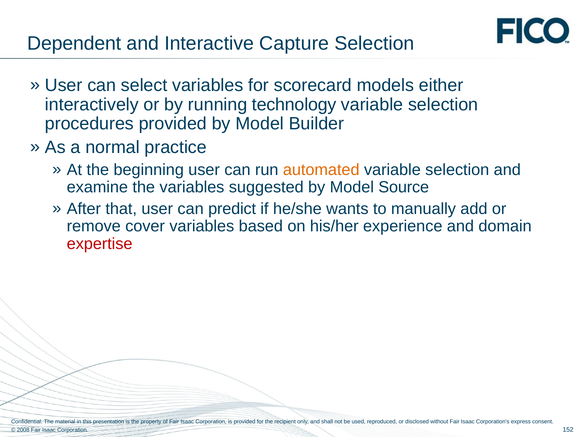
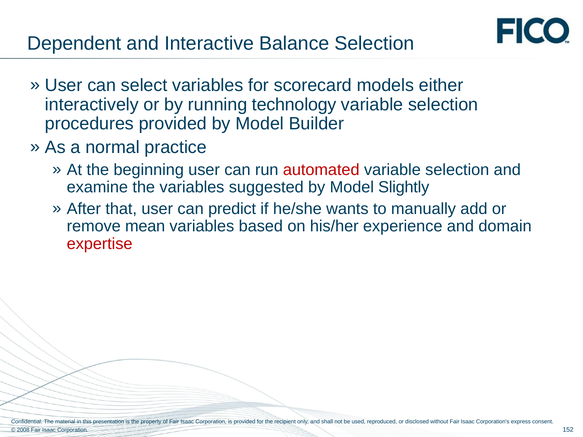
Capture: Capture -> Balance
automated colour: orange -> red
Source: Source -> Slightly
cover: cover -> mean
